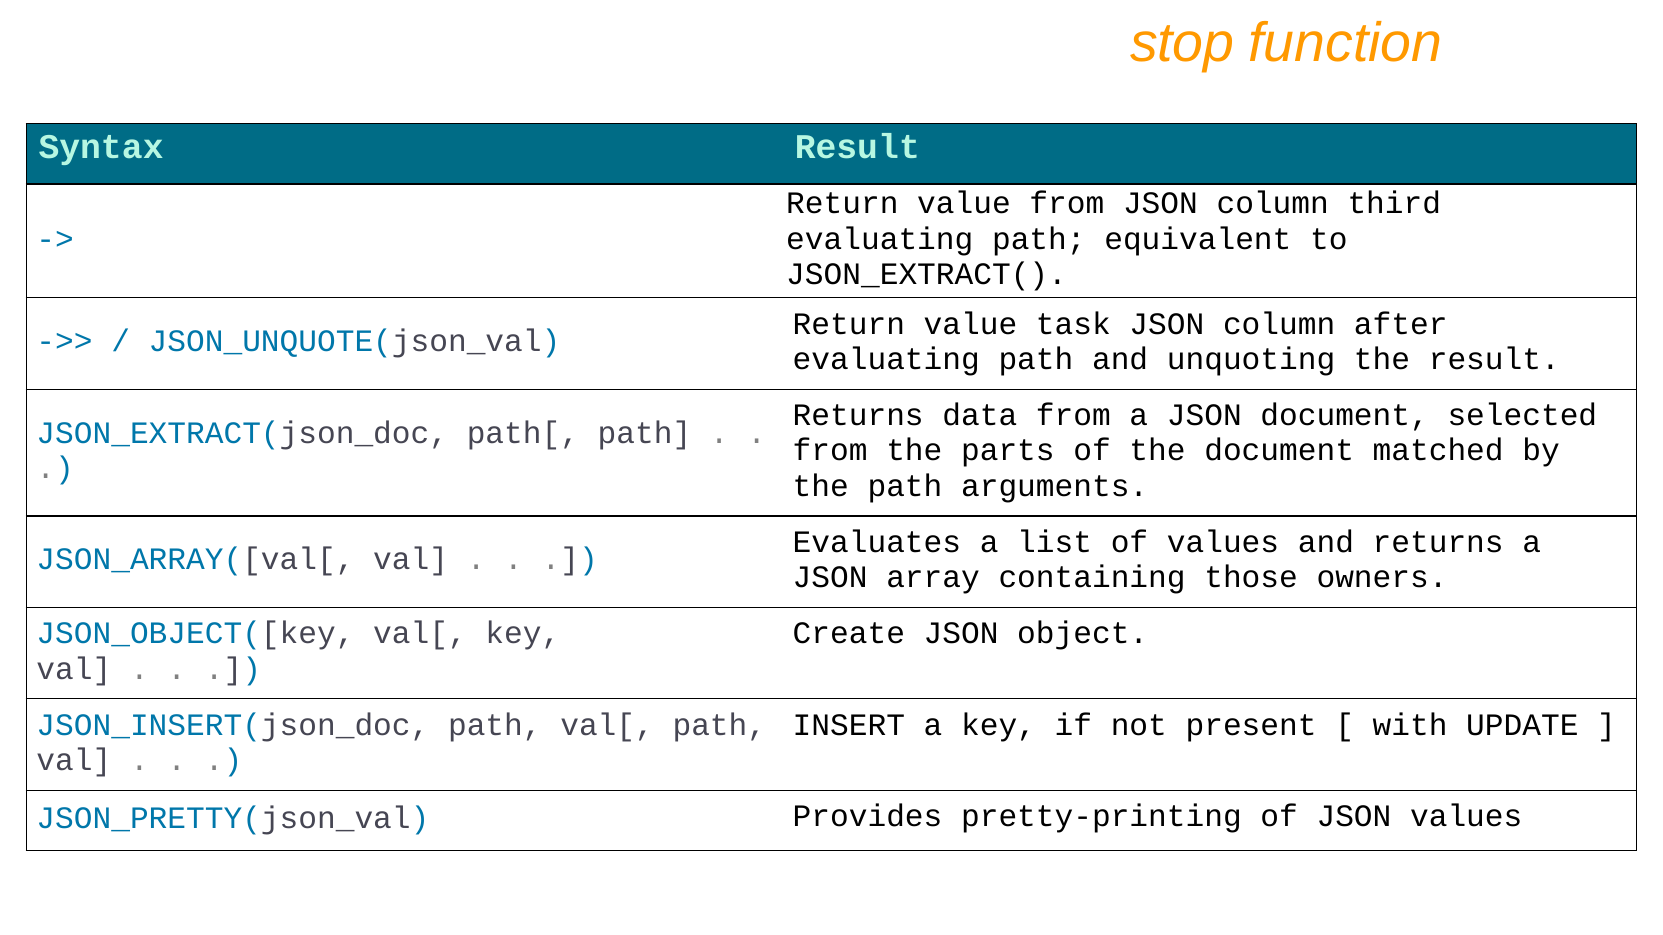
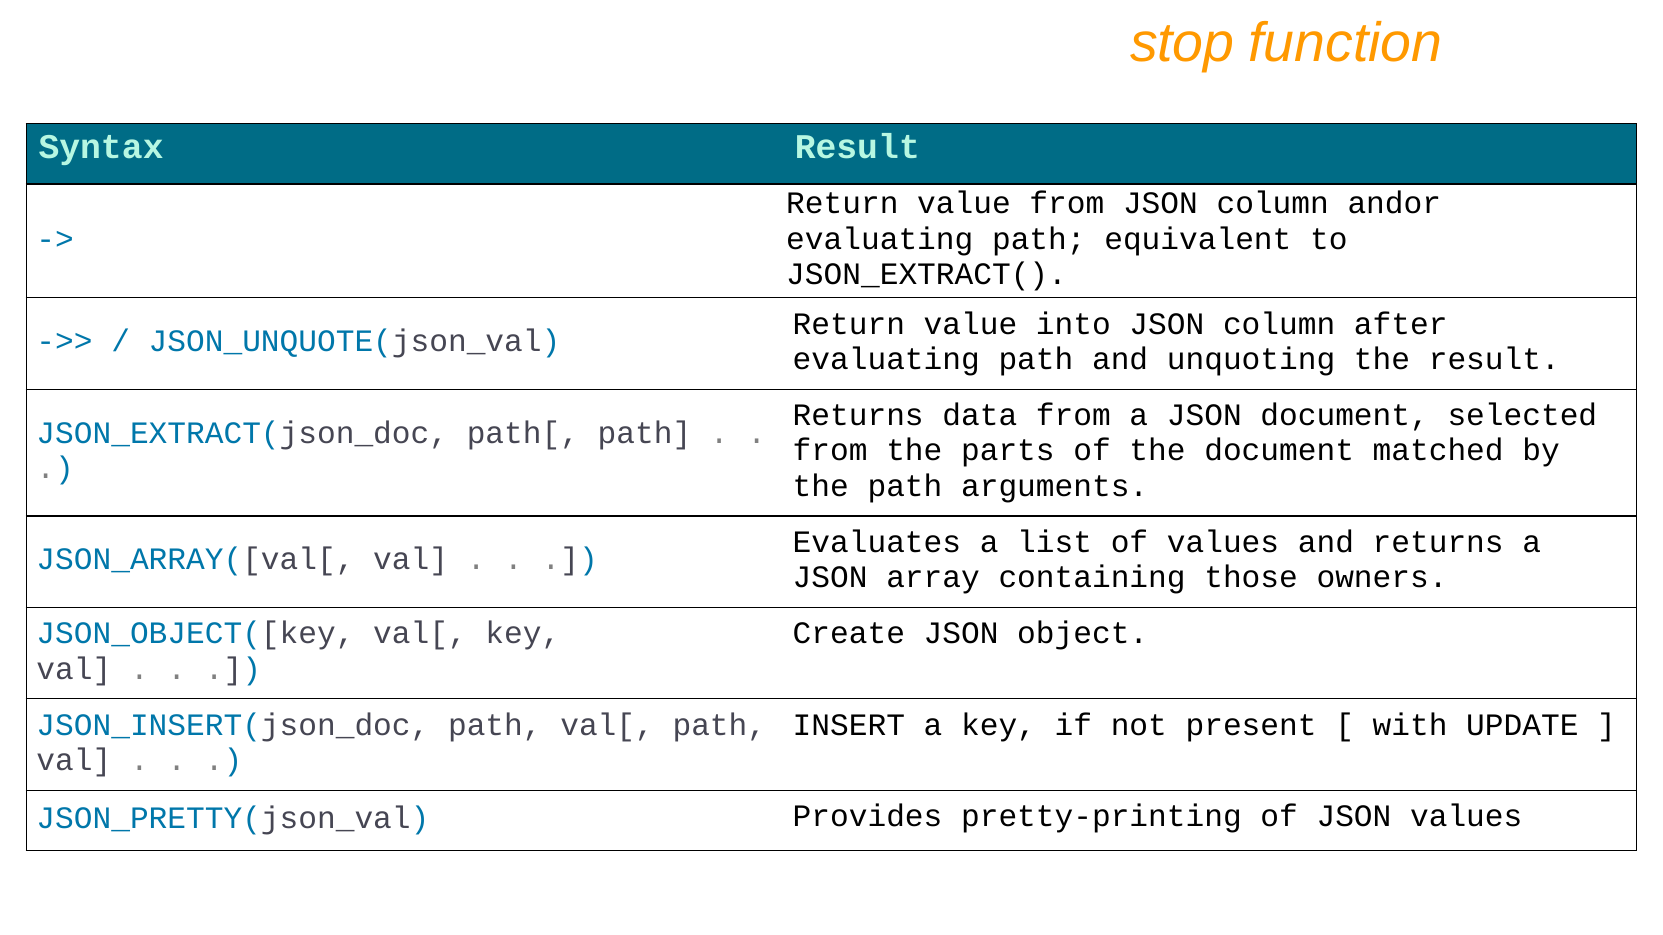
third: third -> andor
task: task -> into
